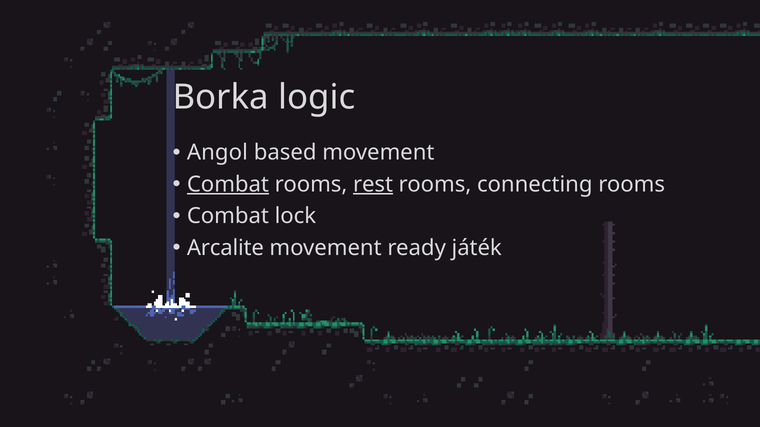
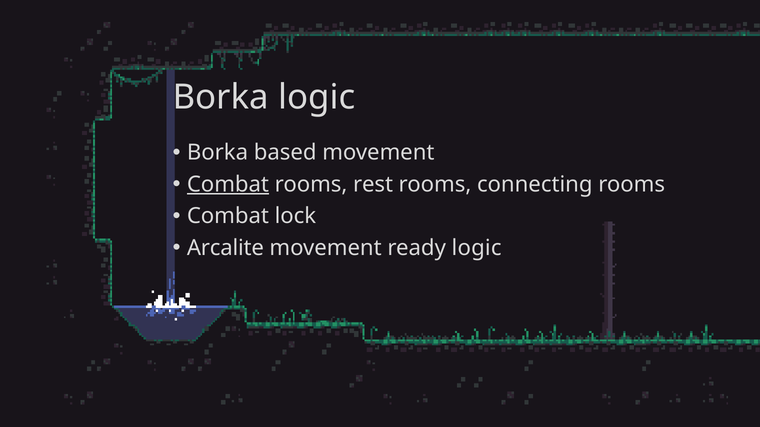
Angol at (217, 153): Angol -> Borka
rest underline: present -> none
ready játék: játék -> logic
